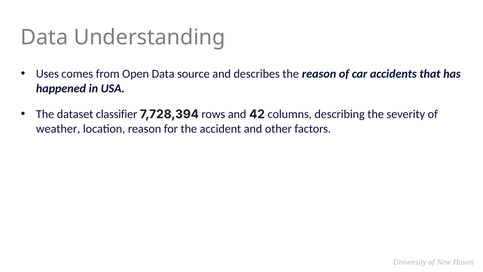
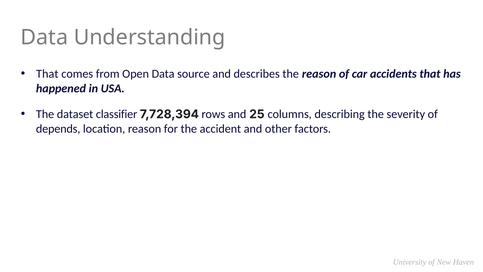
Uses at (47, 74): Uses -> That
42: 42 -> 25
weather: weather -> depends
